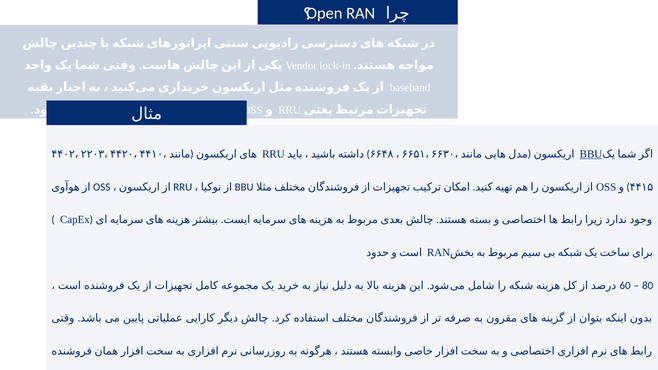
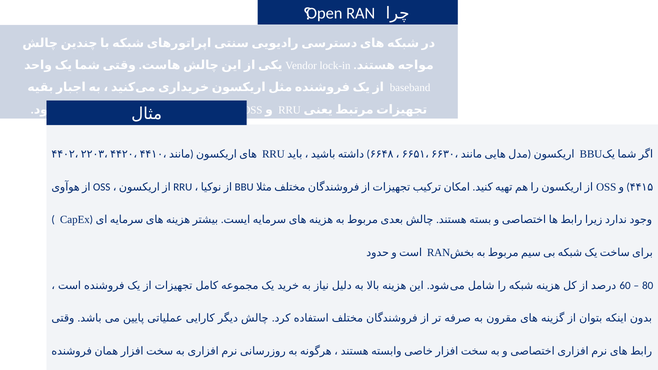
BBU at (591, 154) underline: present -> none
